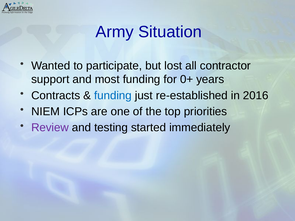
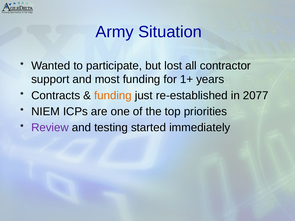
0+: 0+ -> 1+
funding at (113, 96) colour: blue -> orange
2016: 2016 -> 2077
